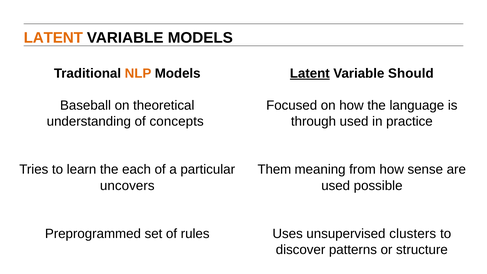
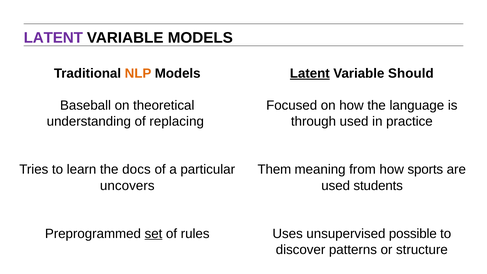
LATENT at (53, 38) colour: orange -> purple
concepts: concepts -> replacing
each: each -> docs
sense: sense -> sports
possible: possible -> students
set underline: none -> present
clusters: clusters -> possible
